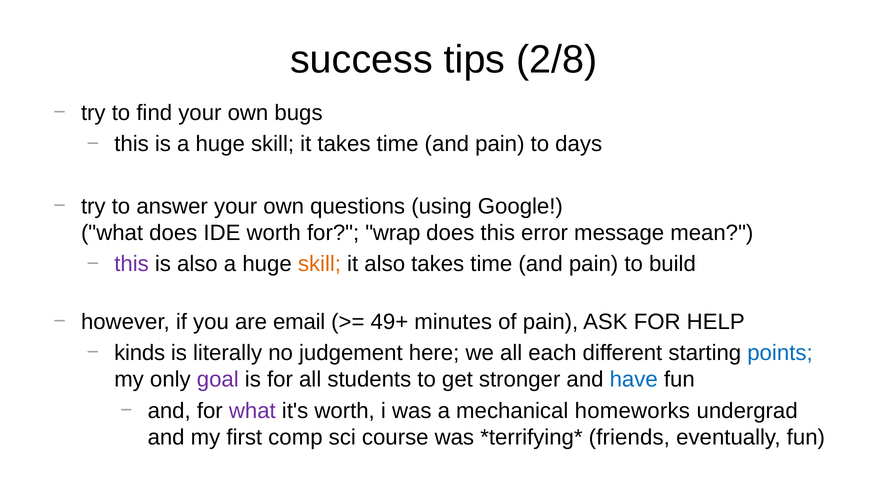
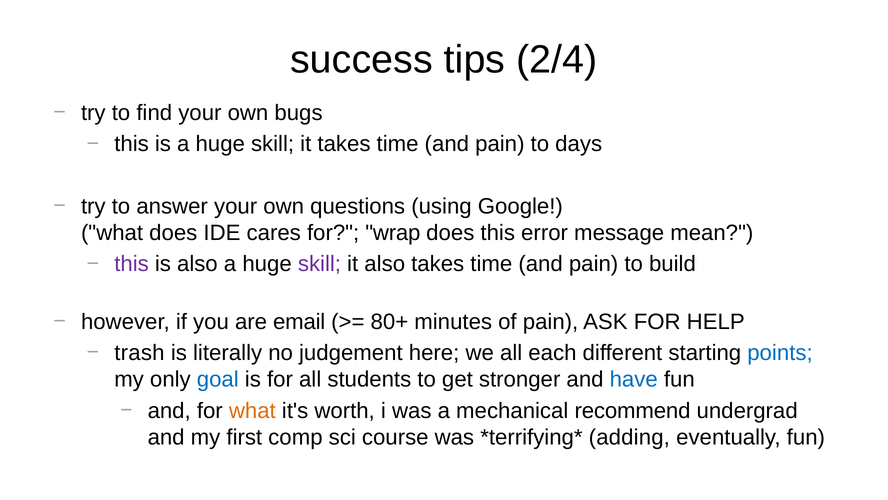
2/8: 2/8 -> 2/4
IDE worth: worth -> cares
skill at (319, 264) colour: orange -> purple
49+: 49+ -> 80+
kinds: kinds -> trash
goal colour: purple -> blue
what at (252, 410) colour: purple -> orange
homeworks: homeworks -> recommend
friends: friends -> adding
